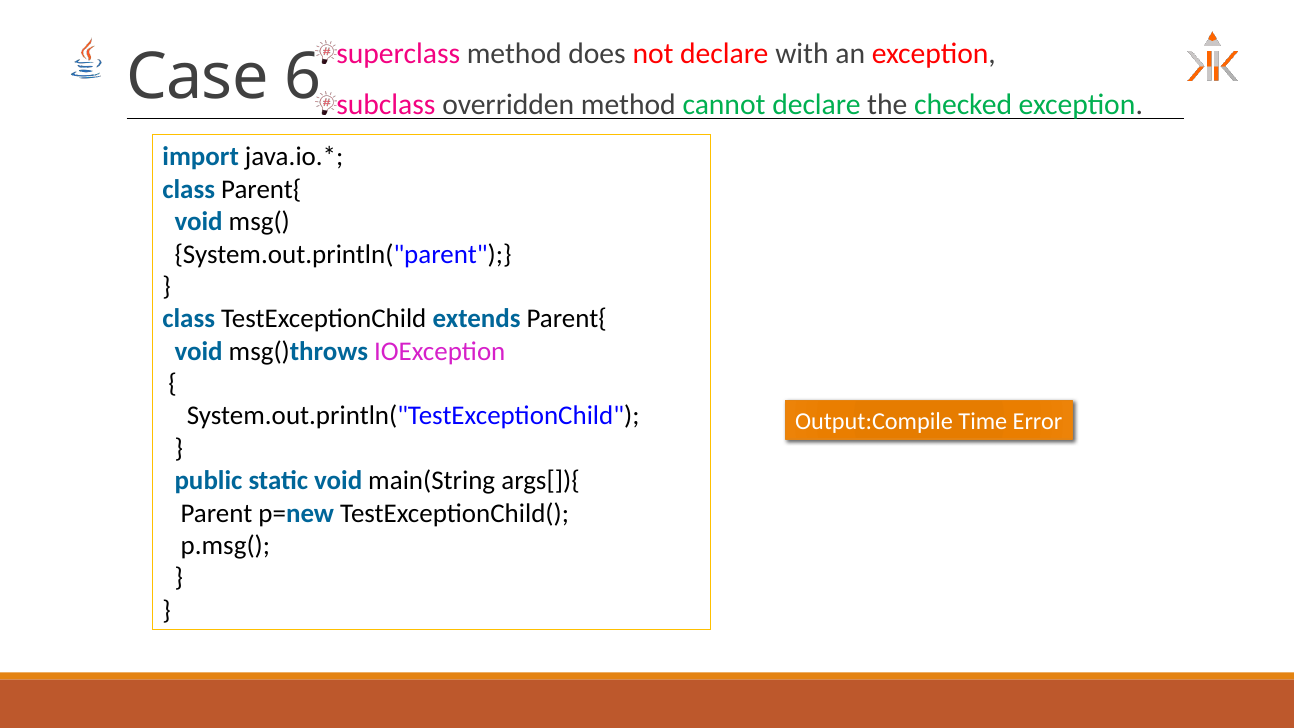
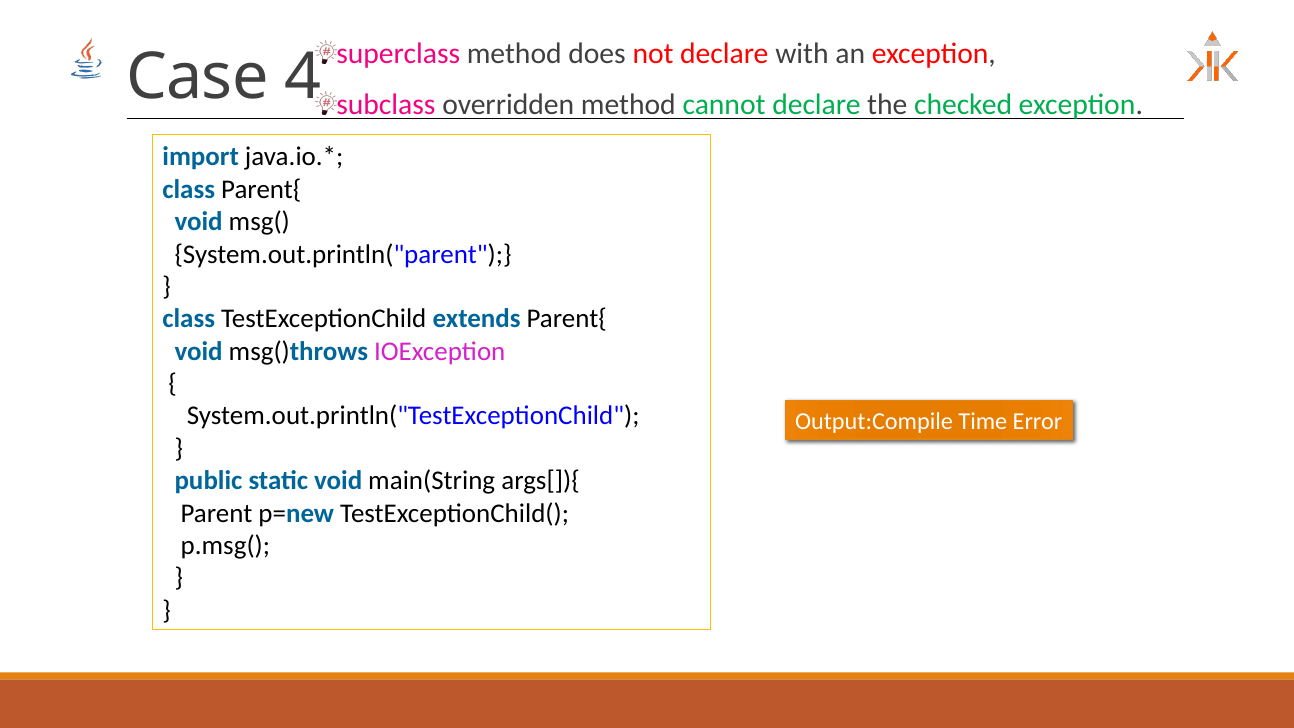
6: 6 -> 4
